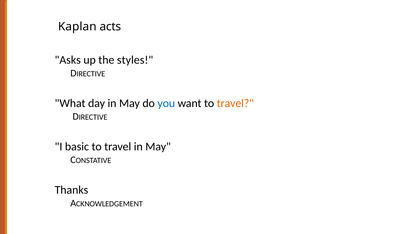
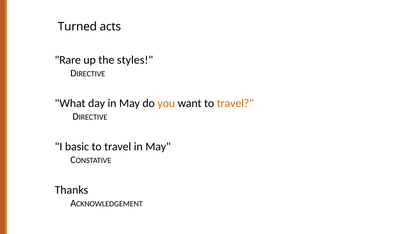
Kaplan: Kaplan -> Turned
Asks: Asks -> Rare
you colour: blue -> orange
